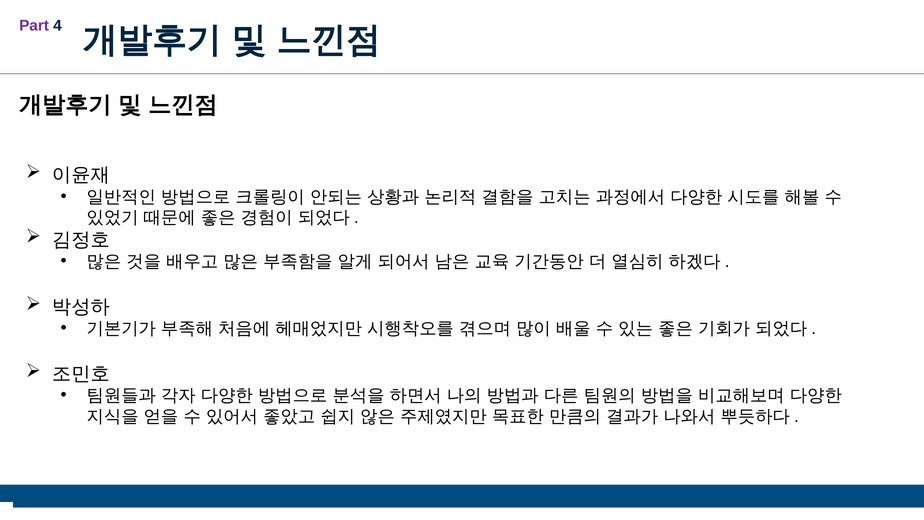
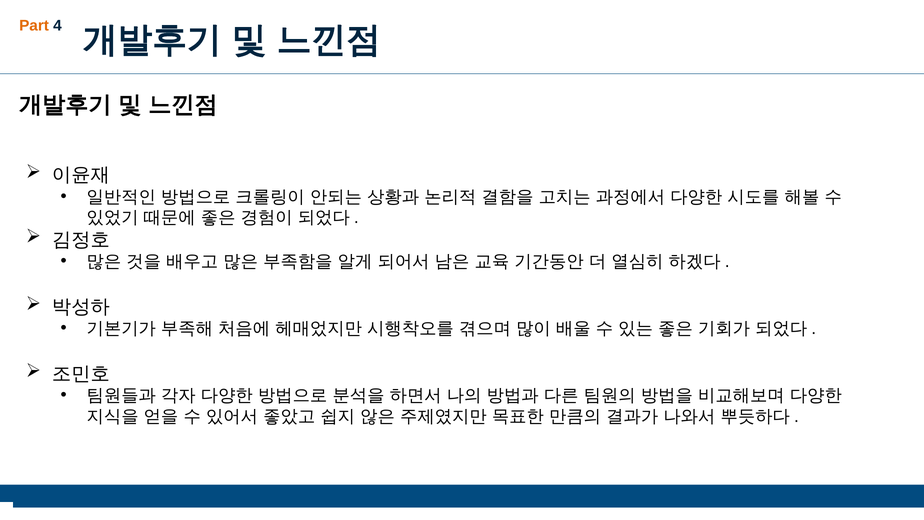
Part colour: purple -> orange
